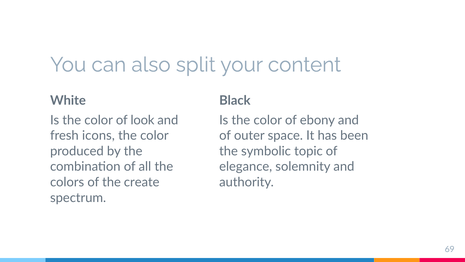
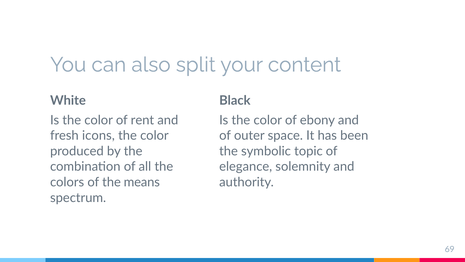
look: look -> rent
create: create -> means
